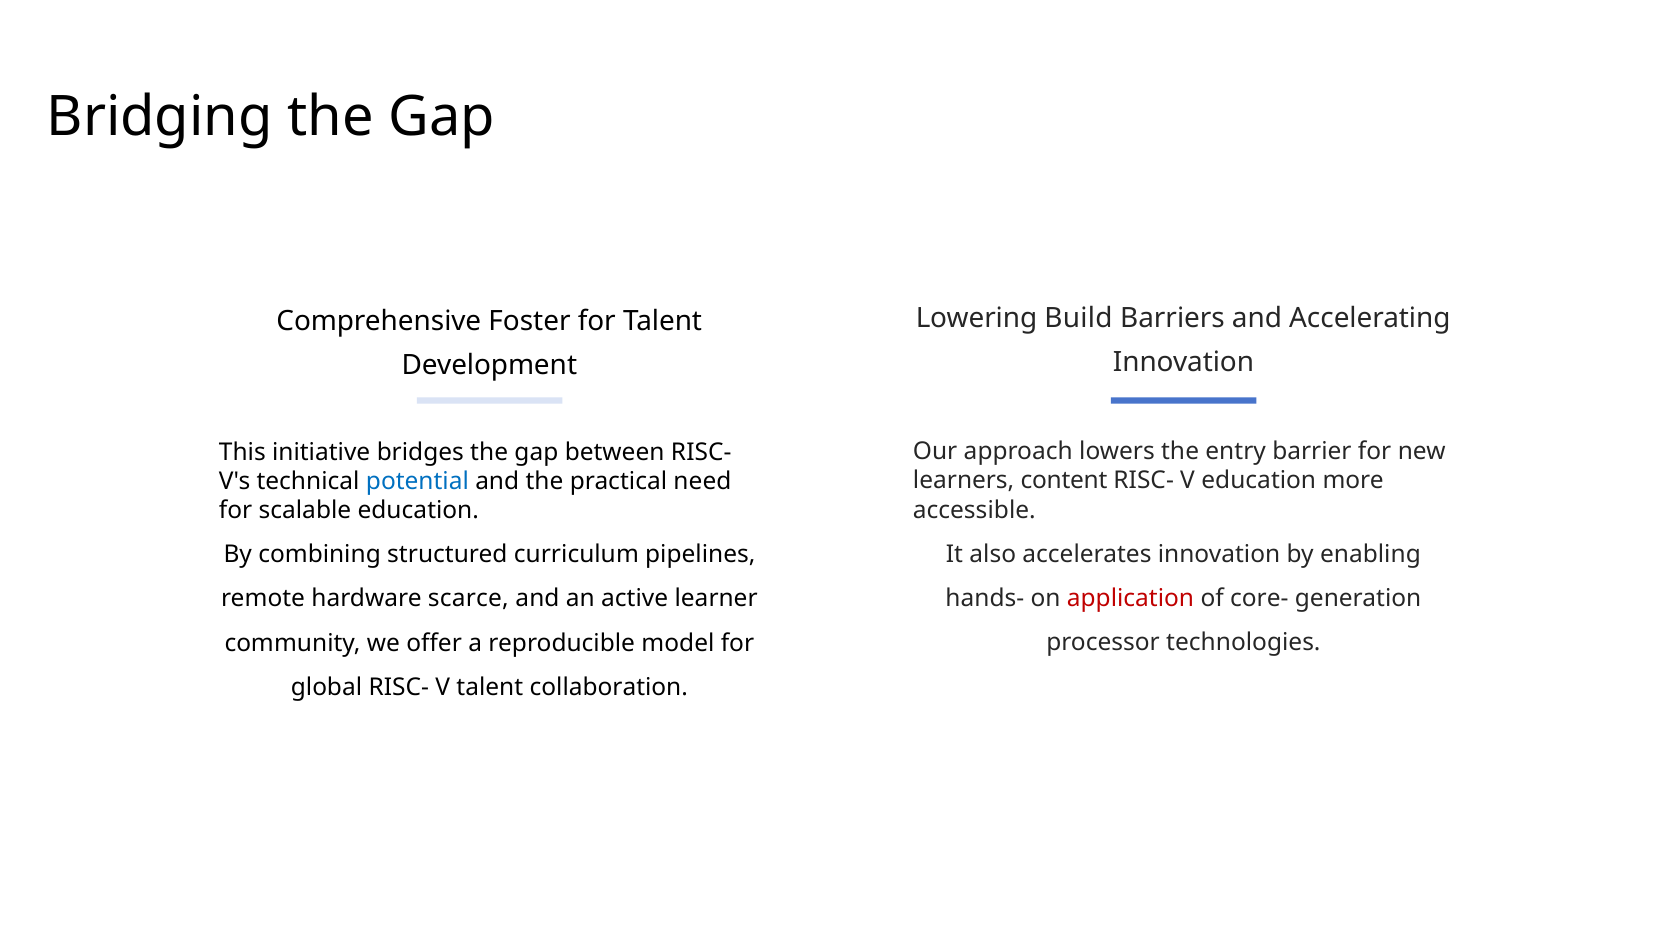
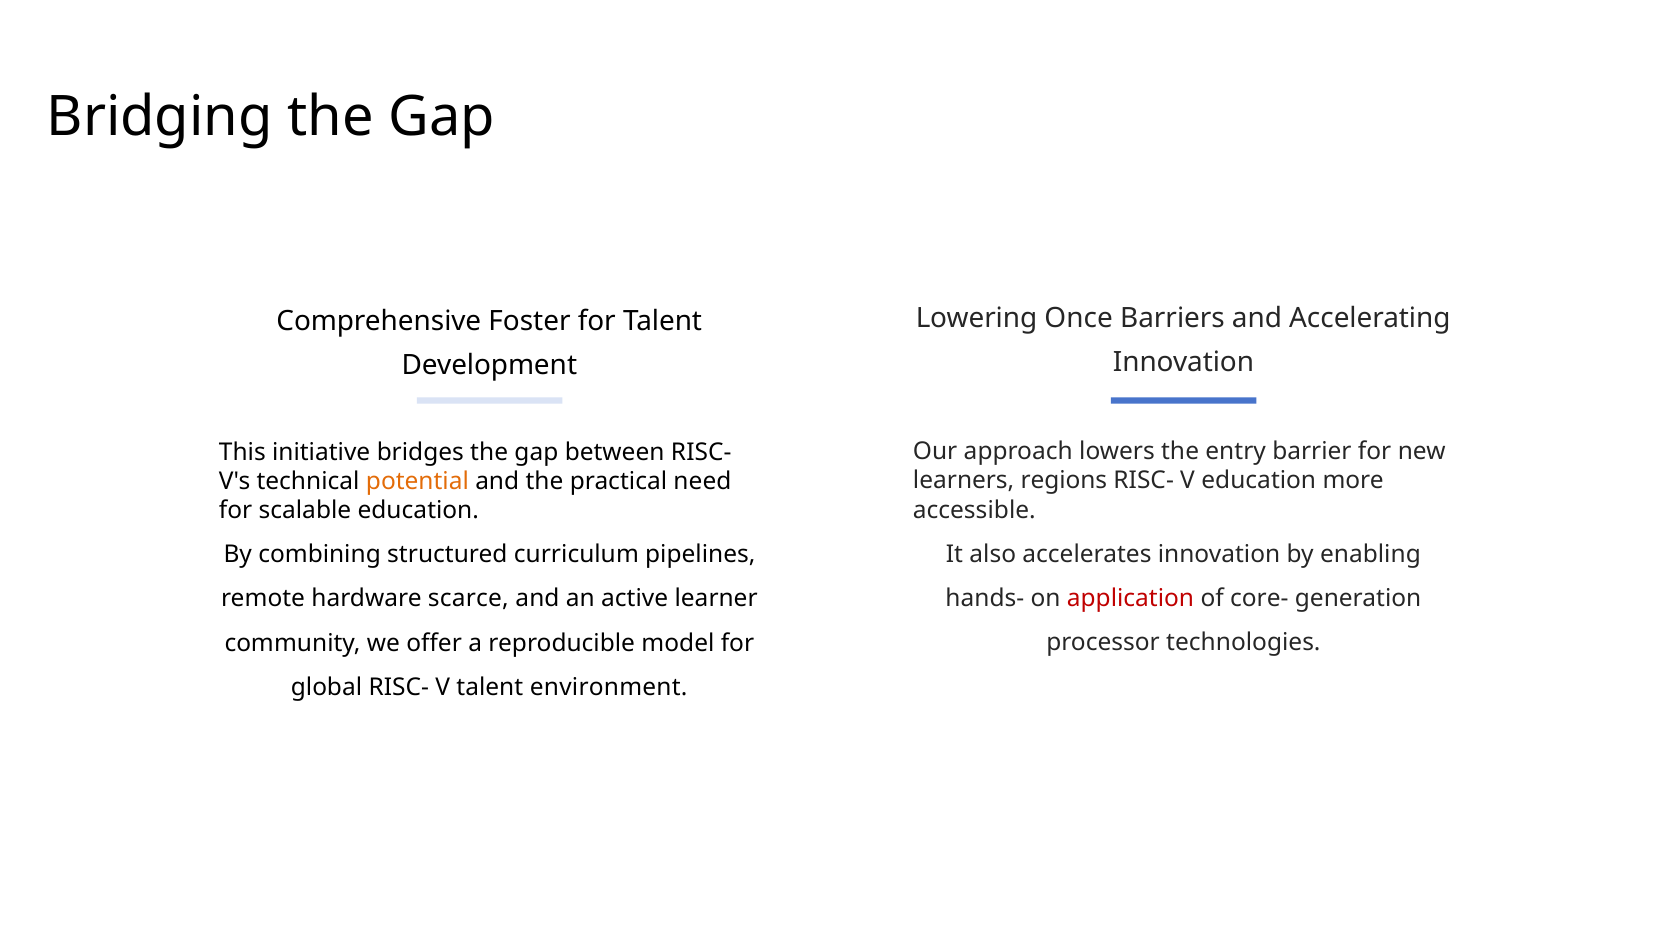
Build: Build -> Once
content: content -> regions
potential colour: blue -> orange
collaboration: collaboration -> environment
